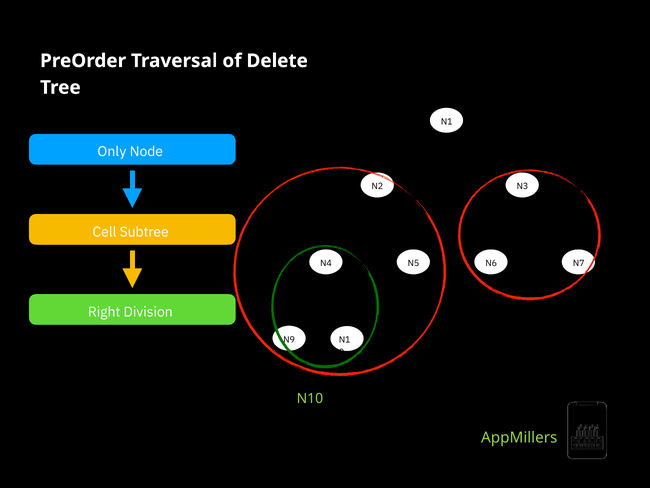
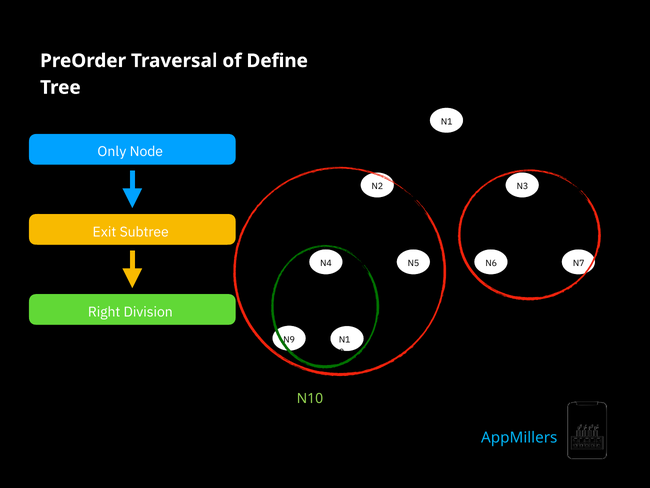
Delete: Delete -> Define
Cell: Cell -> Exit
AppMillers colour: light green -> light blue
